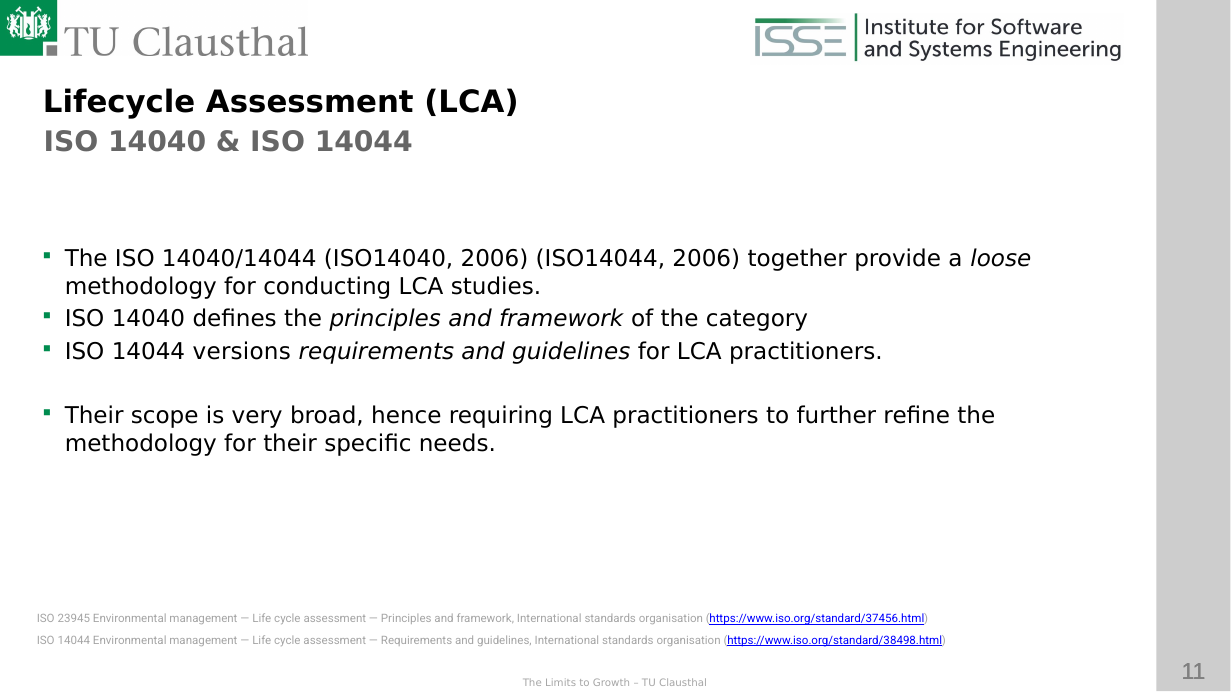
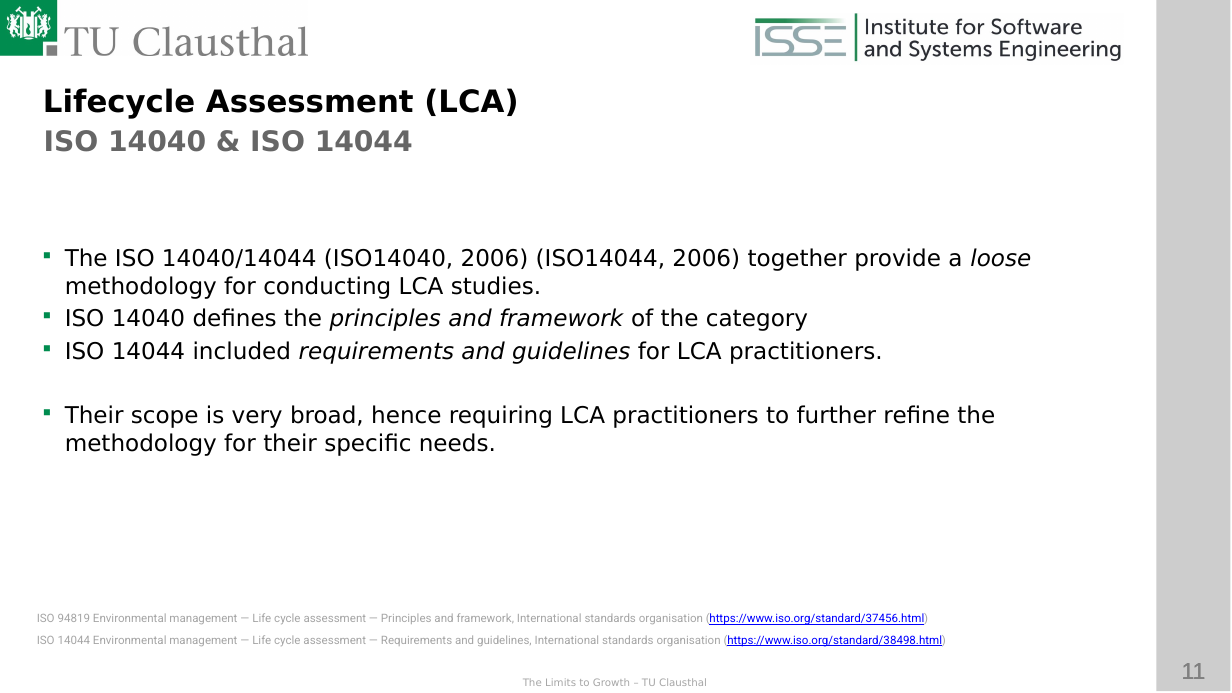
versions: versions -> included
23945: 23945 -> 94819
